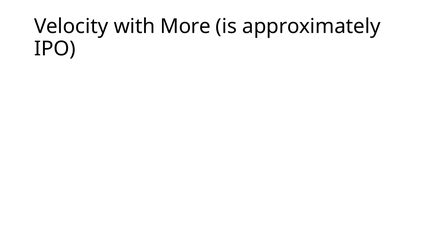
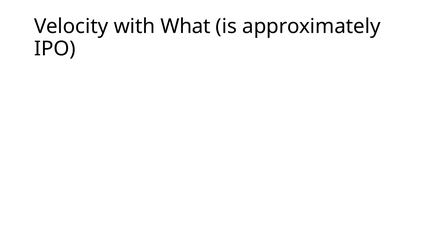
More: More -> What
